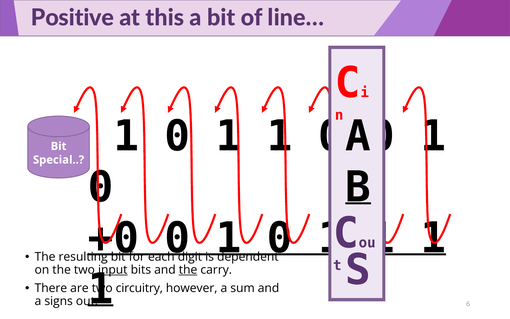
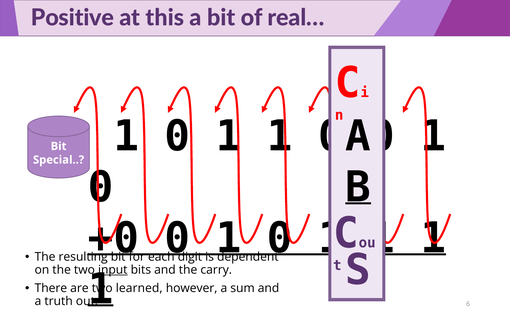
line…: line… -> real…
the at (188, 270) underline: present -> none
circuitry: circuitry -> learned
signs: signs -> truth
